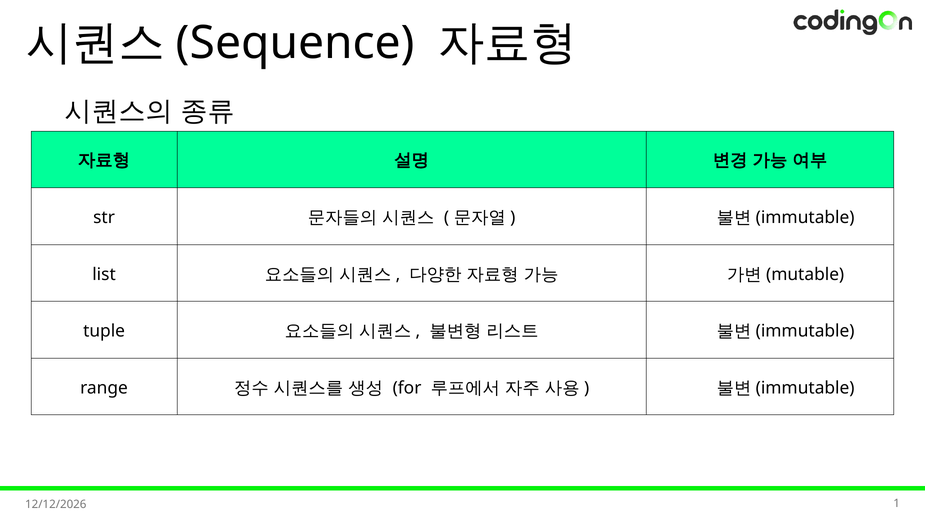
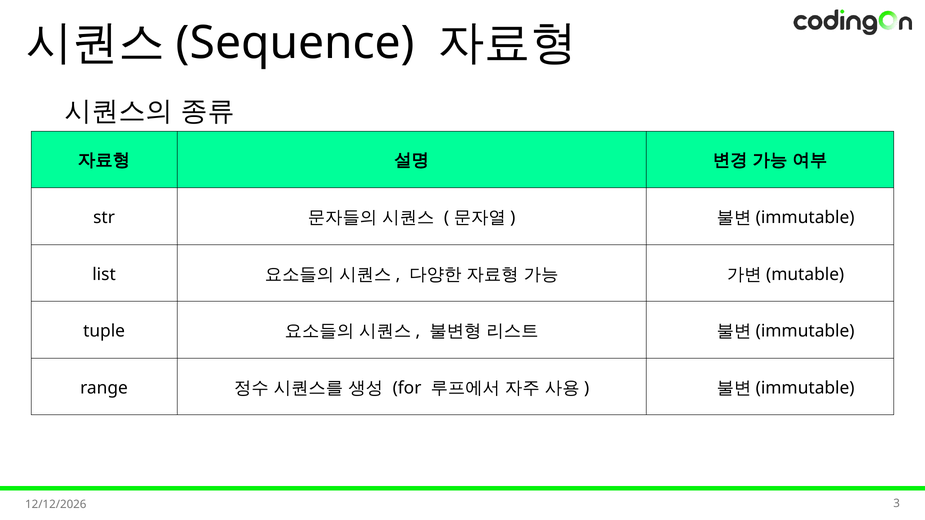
1: 1 -> 3
